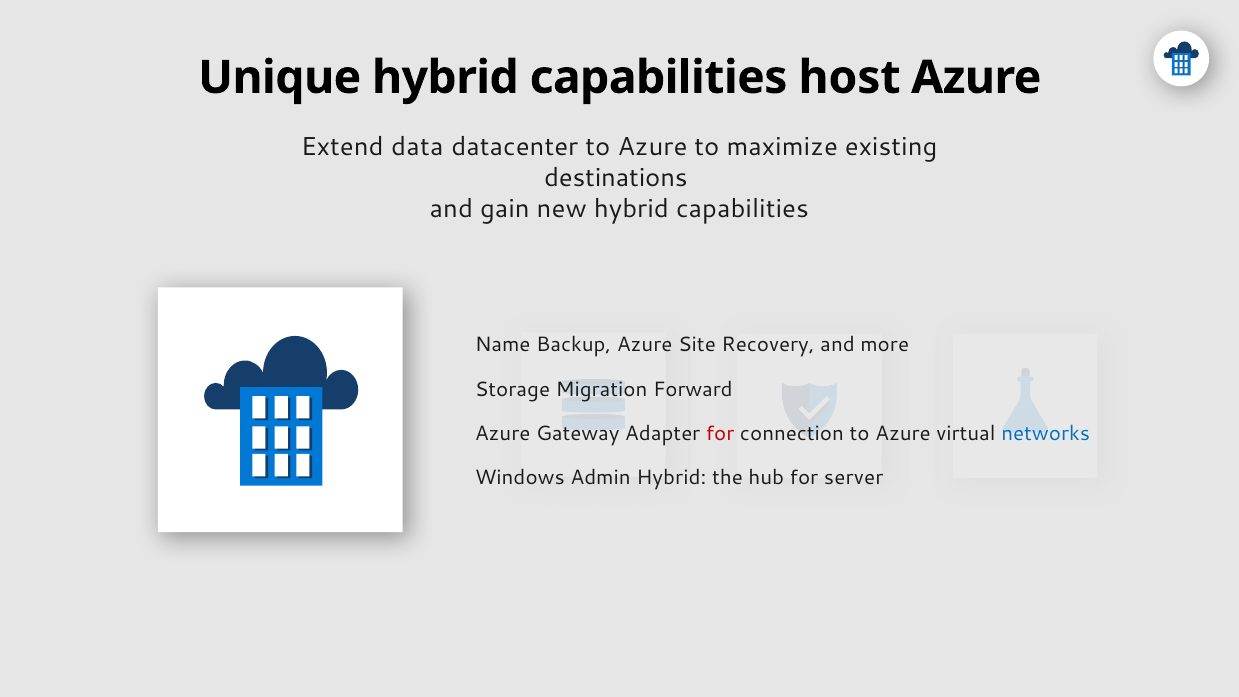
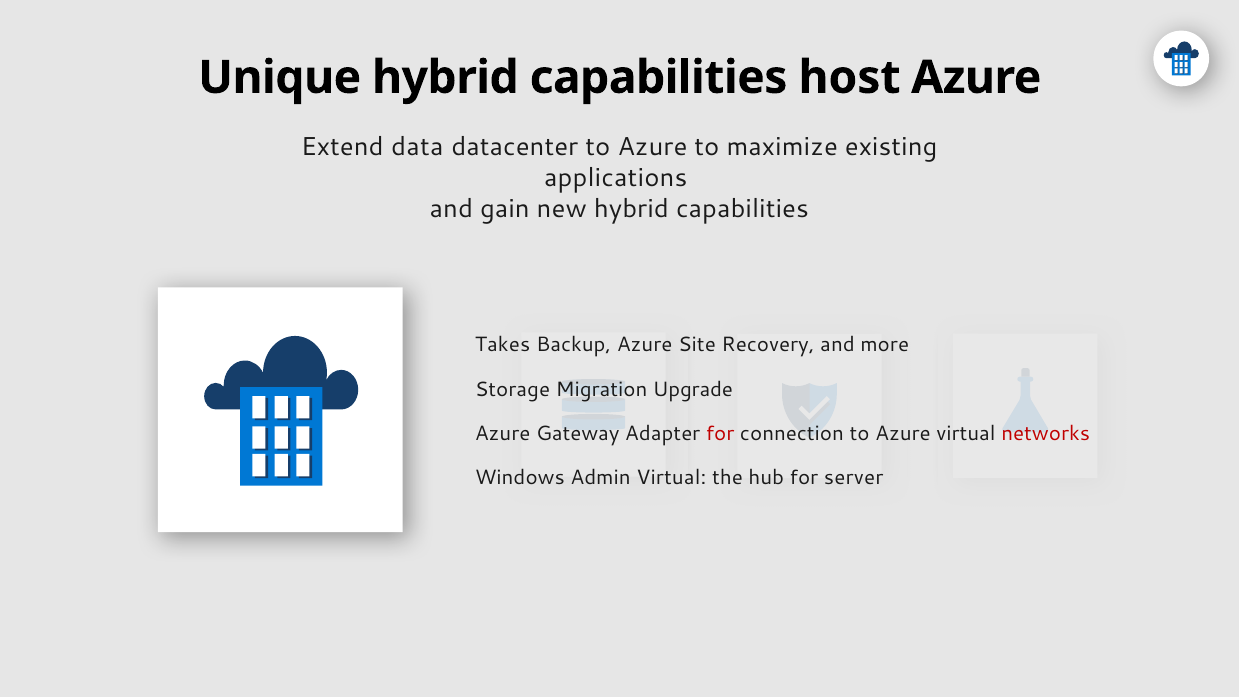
destinations: destinations -> applications
Name: Name -> Takes
Forward: Forward -> Upgrade
networks colour: blue -> red
Admin Hybrid: Hybrid -> Virtual
